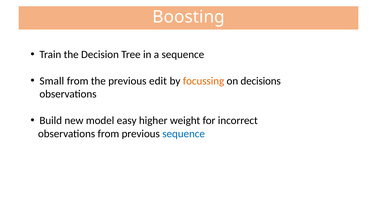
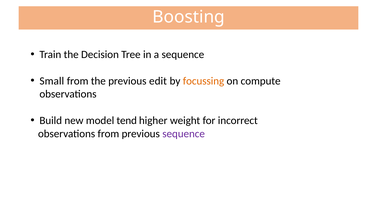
decisions: decisions -> compute
easy: easy -> tend
sequence at (184, 134) colour: blue -> purple
